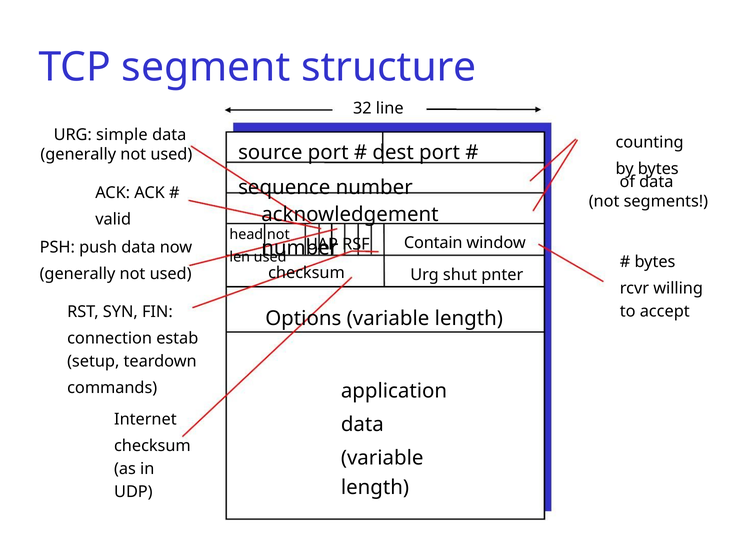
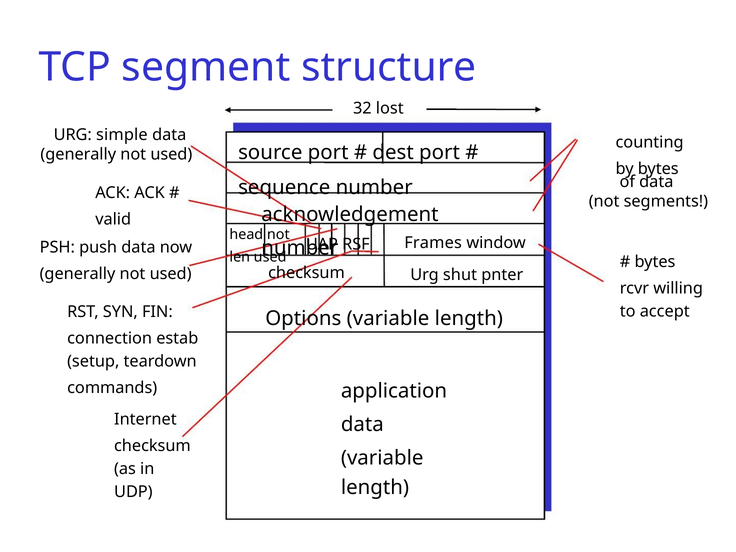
line: line -> lost
Contain: Contain -> Frames
